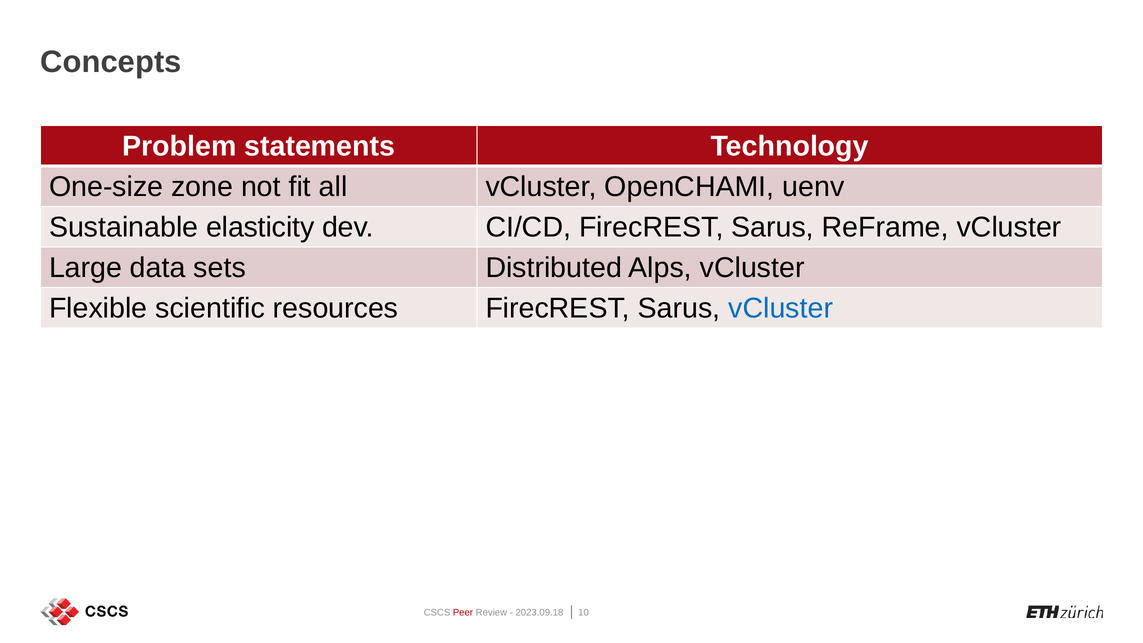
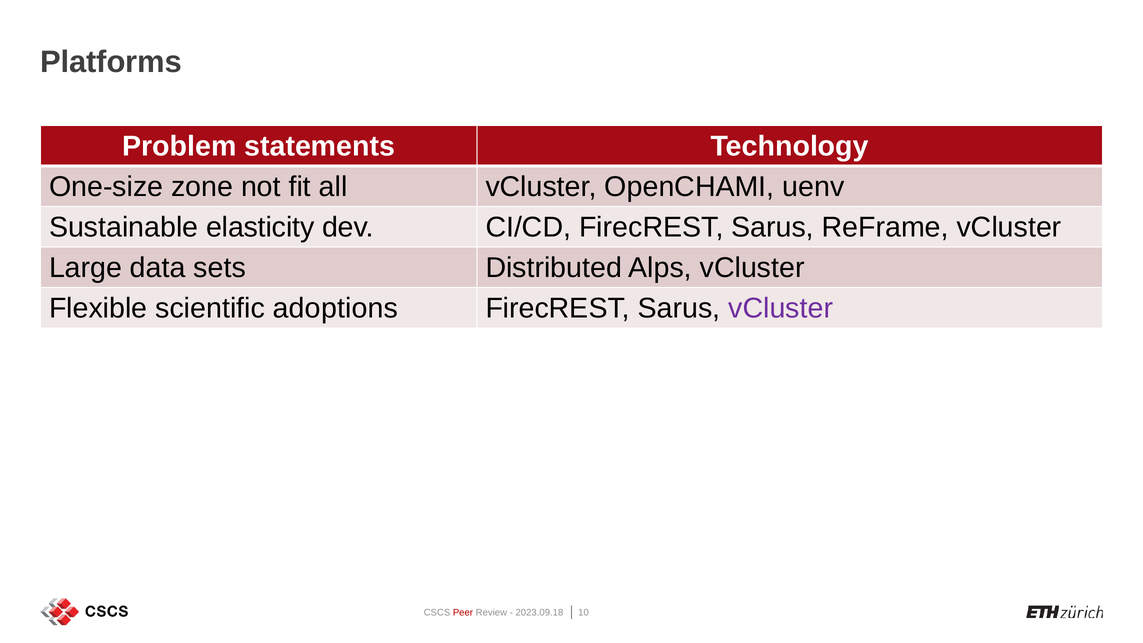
Concepts: Concepts -> Platforms
resources: resources -> adoptions
vCluster at (781, 308) colour: blue -> purple
